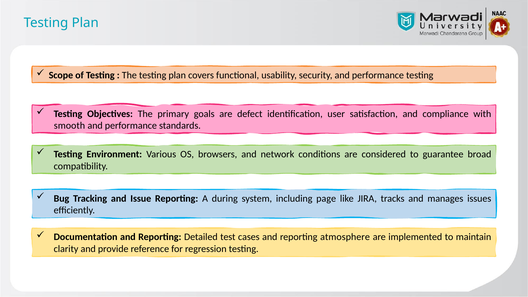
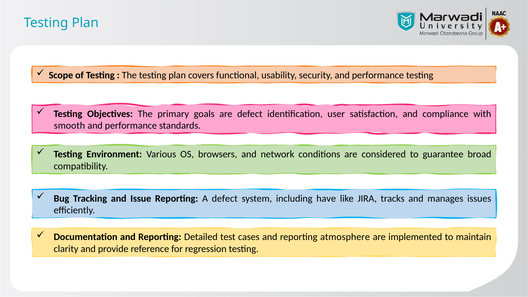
A during: during -> defect
page: page -> have
